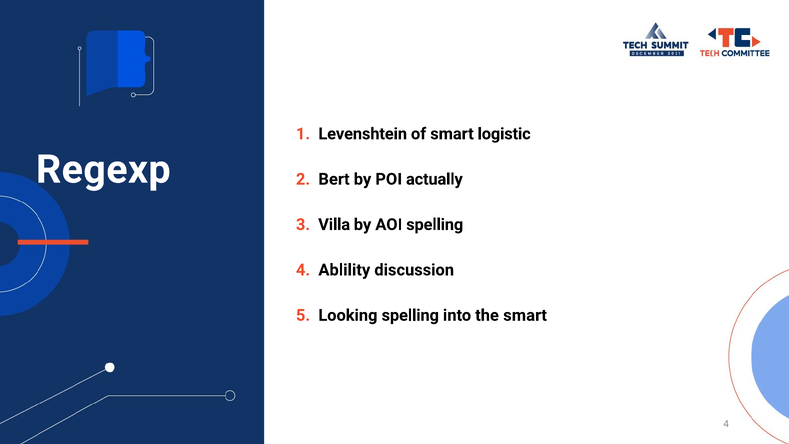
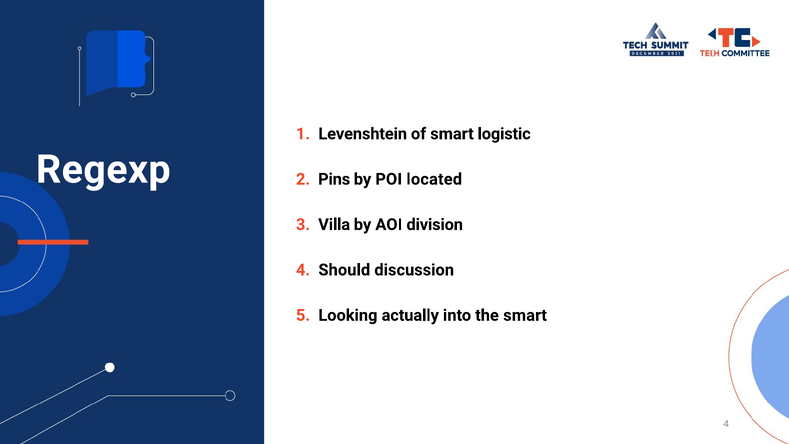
Bert: Bert -> Pins
actually: actually -> located
AOI spelling: spelling -> division
Ablility: Ablility -> Should
Looking spelling: spelling -> actually
